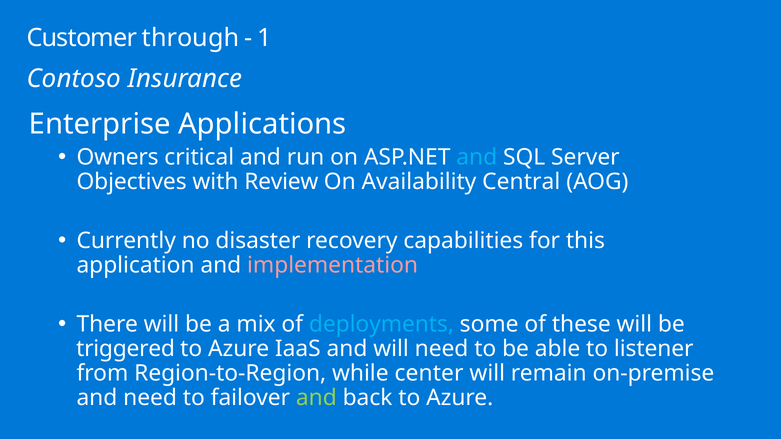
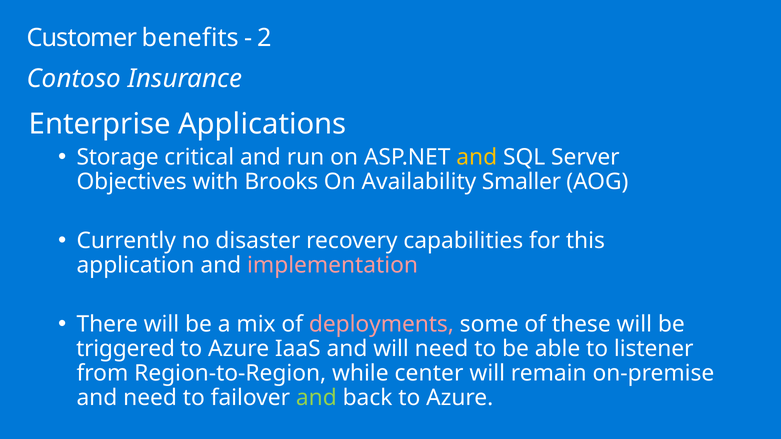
through: through -> benefits
1: 1 -> 2
Owners: Owners -> Storage
and at (477, 157) colour: light blue -> yellow
Review: Review -> Brooks
Central: Central -> Smaller
deployments colour: light blue -> pink
